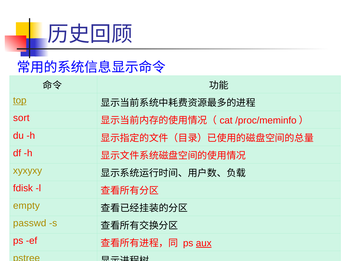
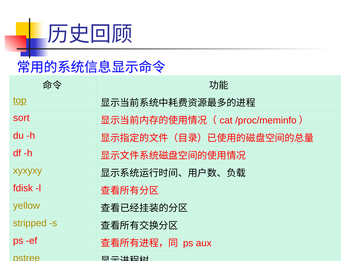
empty: empty -> yellow
passwd: passwd -> stripped
aux underline: present -> none
